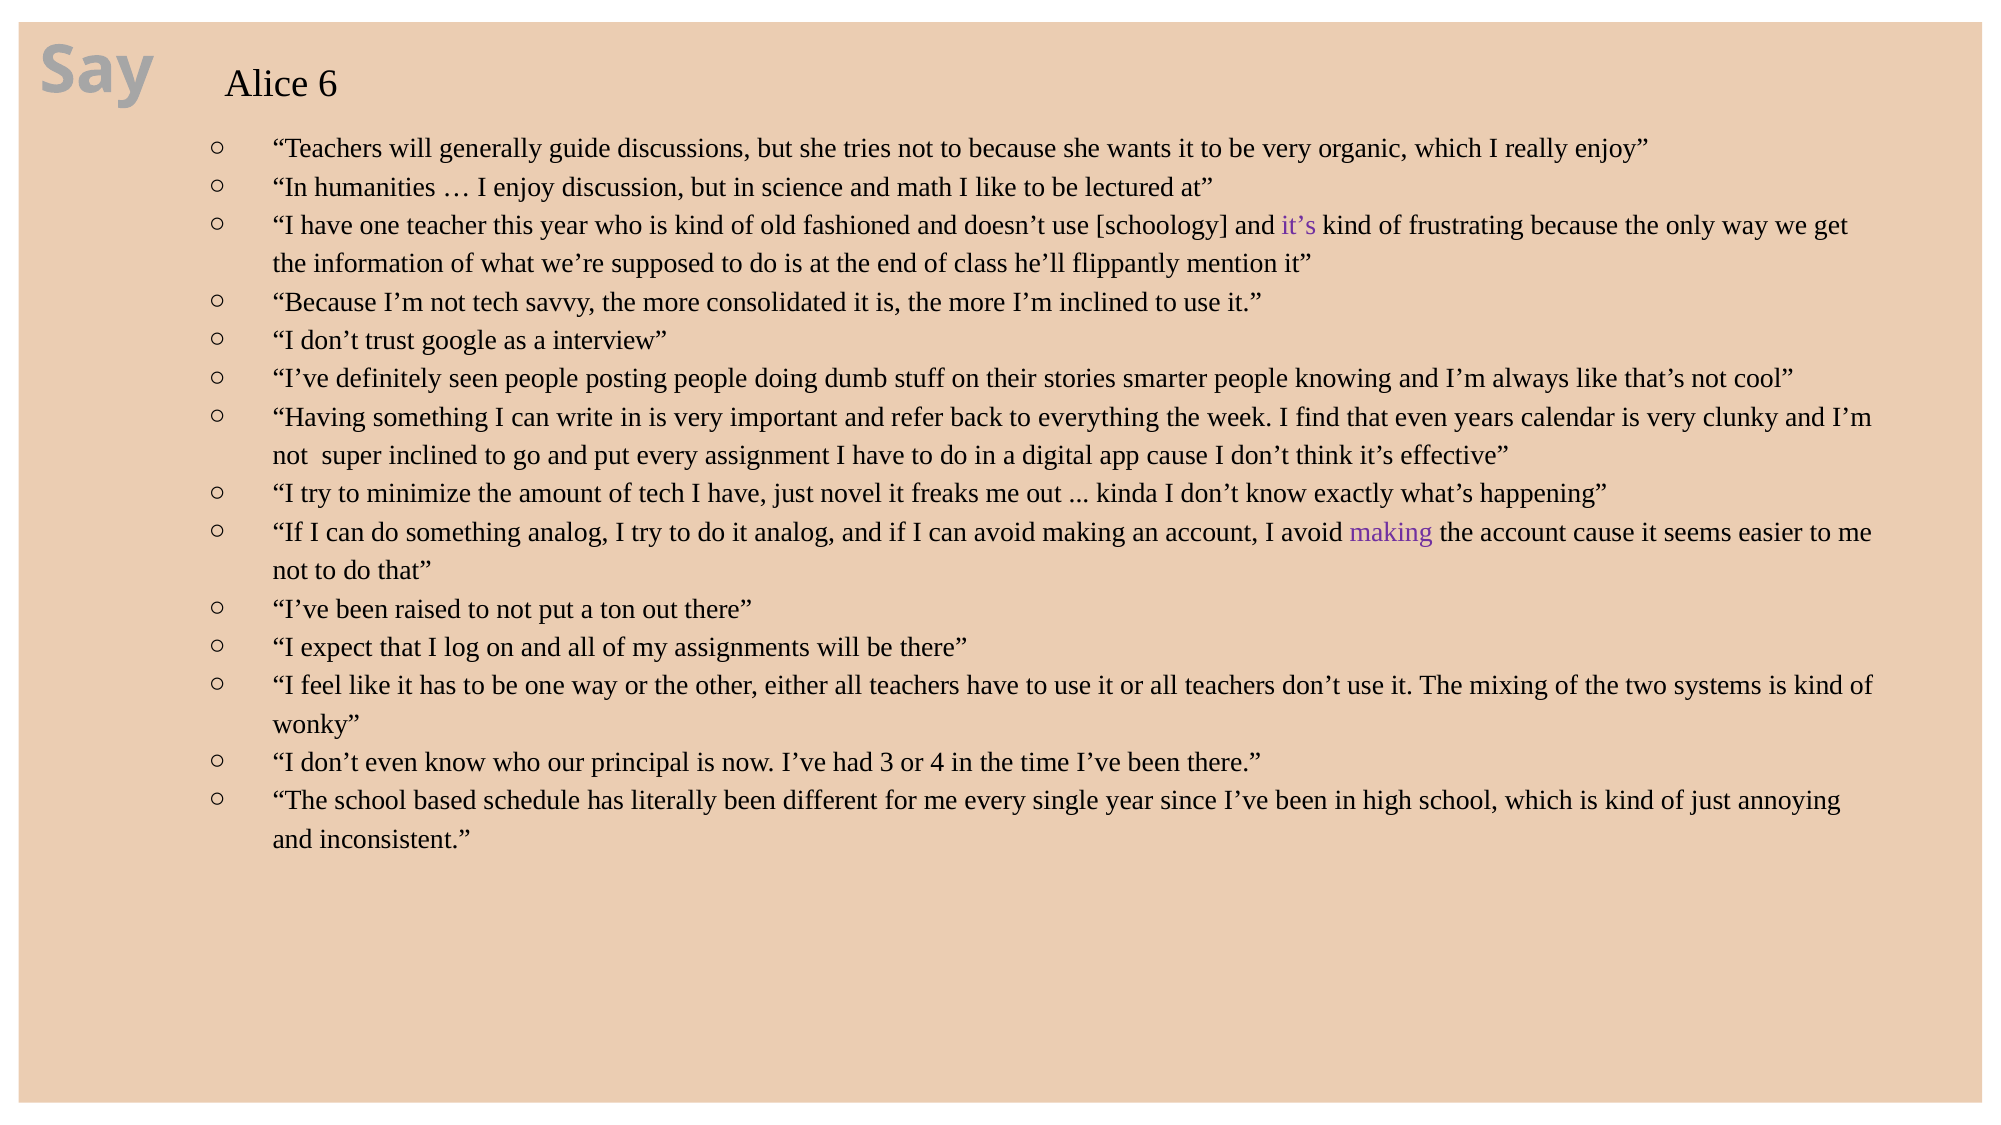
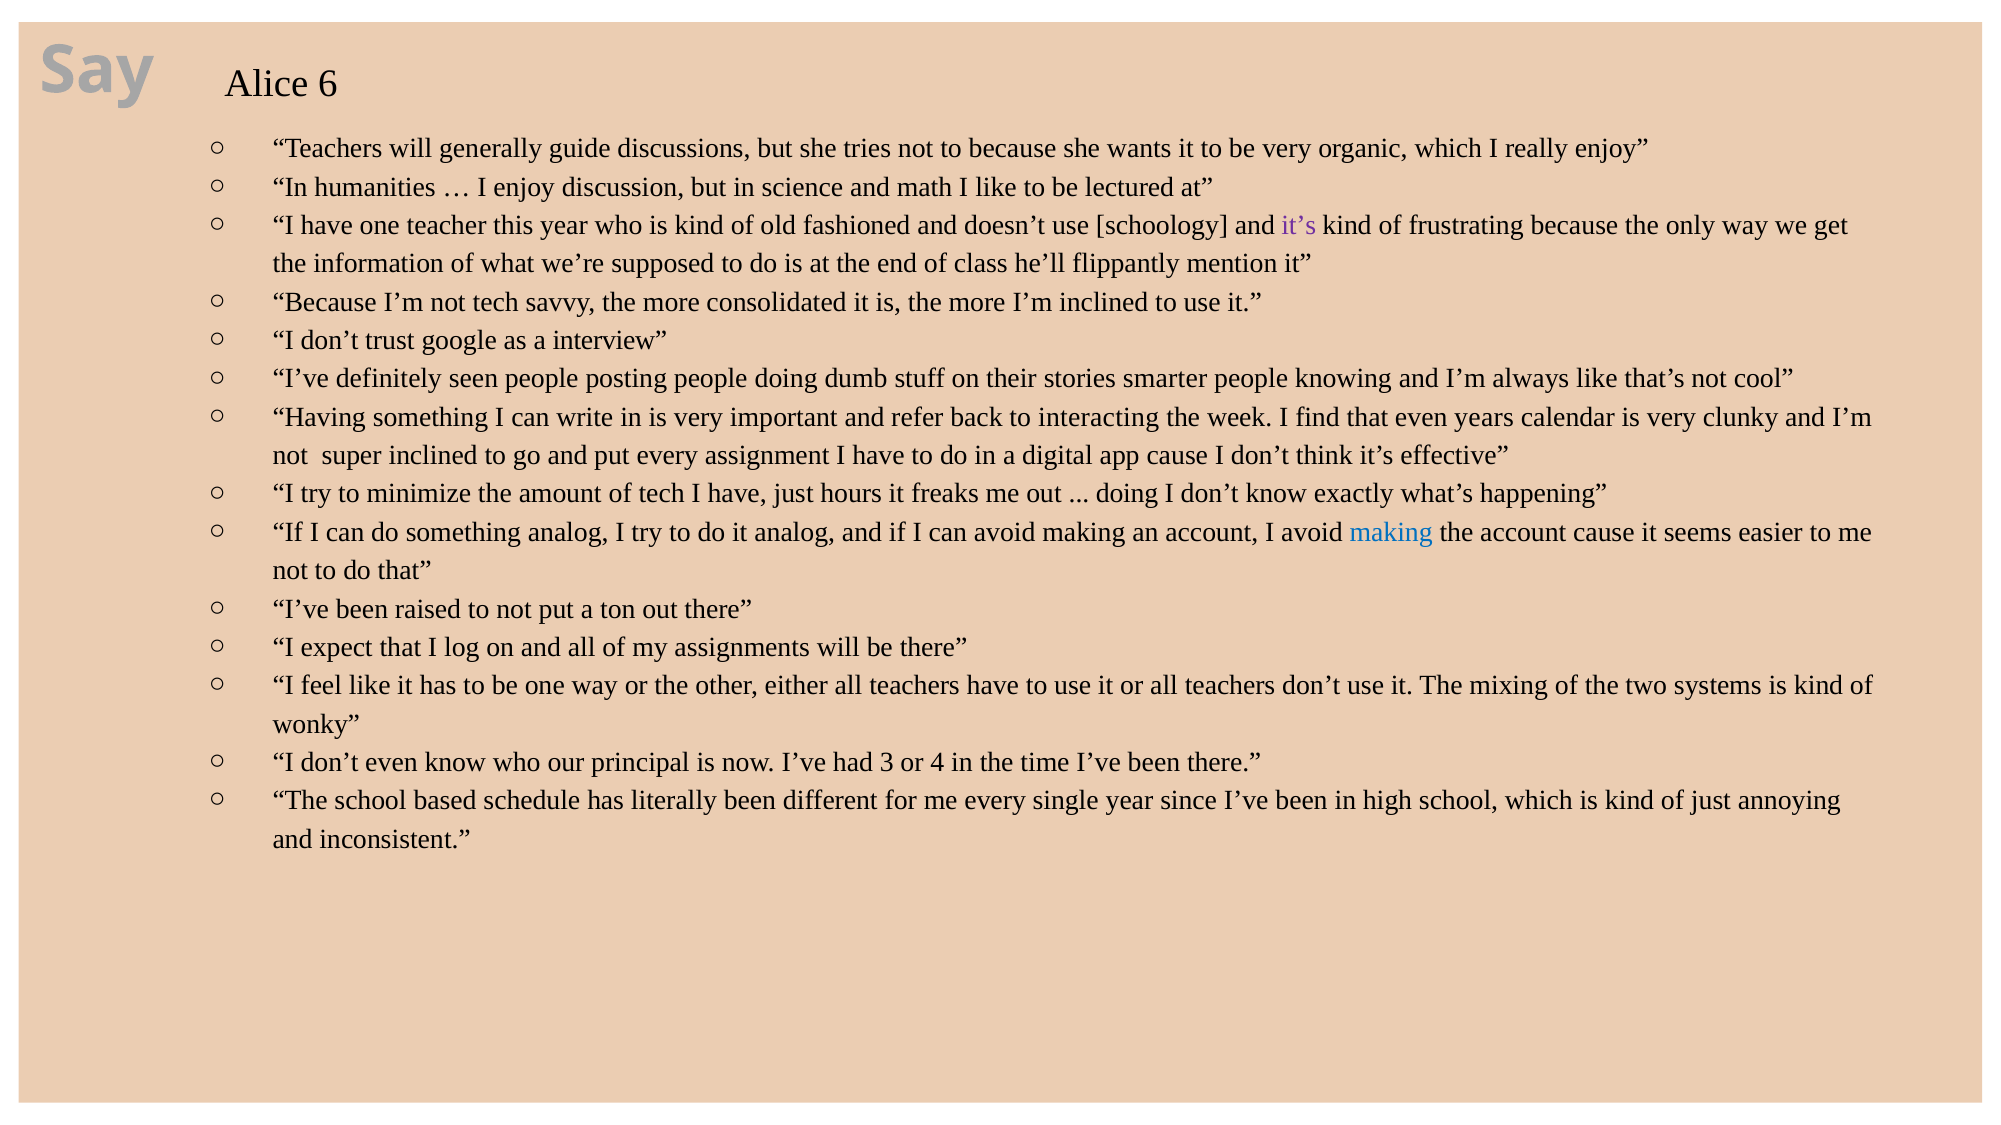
everything: everything -> interacting
novel: novel -> hours
kinda at (1127, 494): kinda -> doing
making at (1391, 532) colour: purple -> blue
